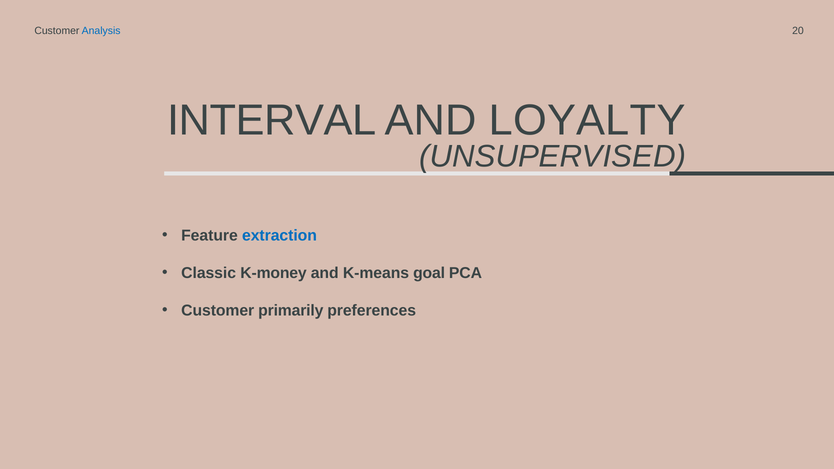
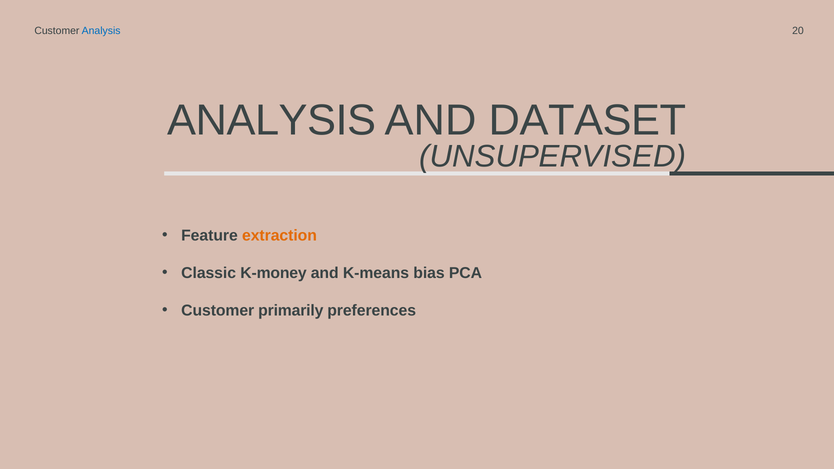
INTERVAL at (272, 120): INTERVAL -> ANALYSIS
LOYALTY: LOYALTY -> DATASET
extraction colour: blue -> orange
goal: goal -> bias
